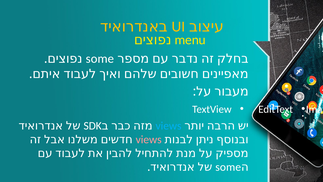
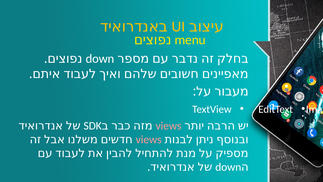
some at (100, 59): some -> down
views at (169, 126) colour: light blue -> pink
some at (228, 167): some -> down
